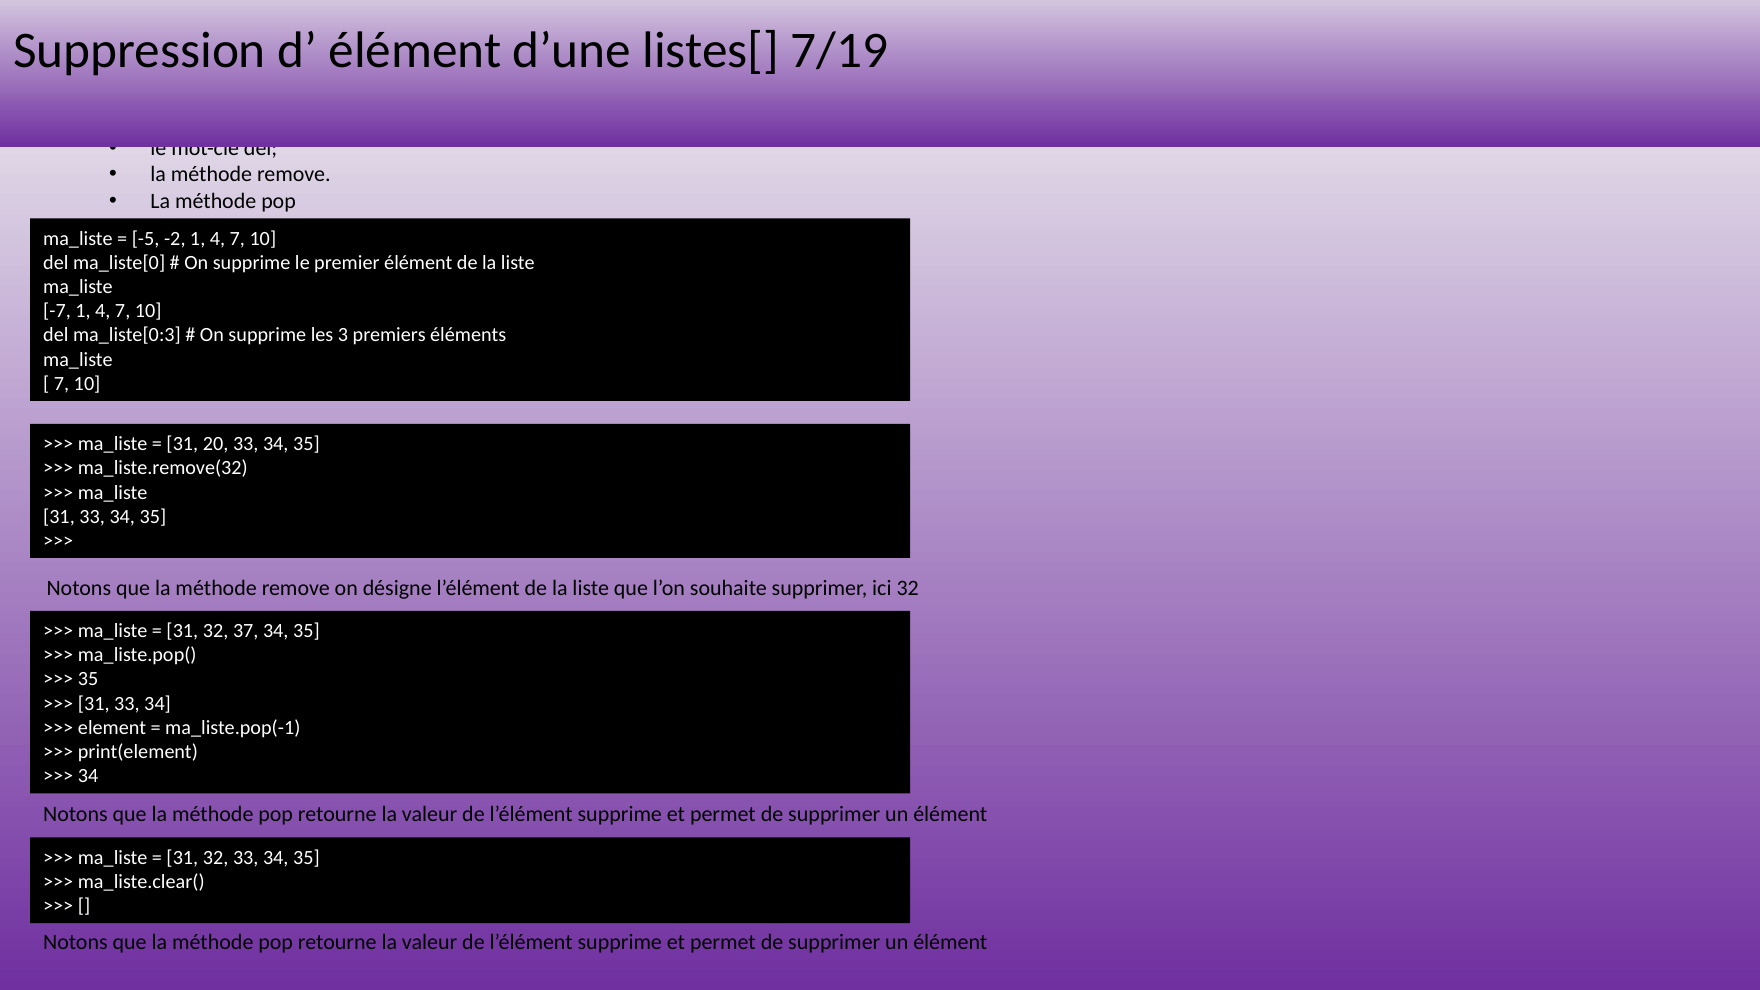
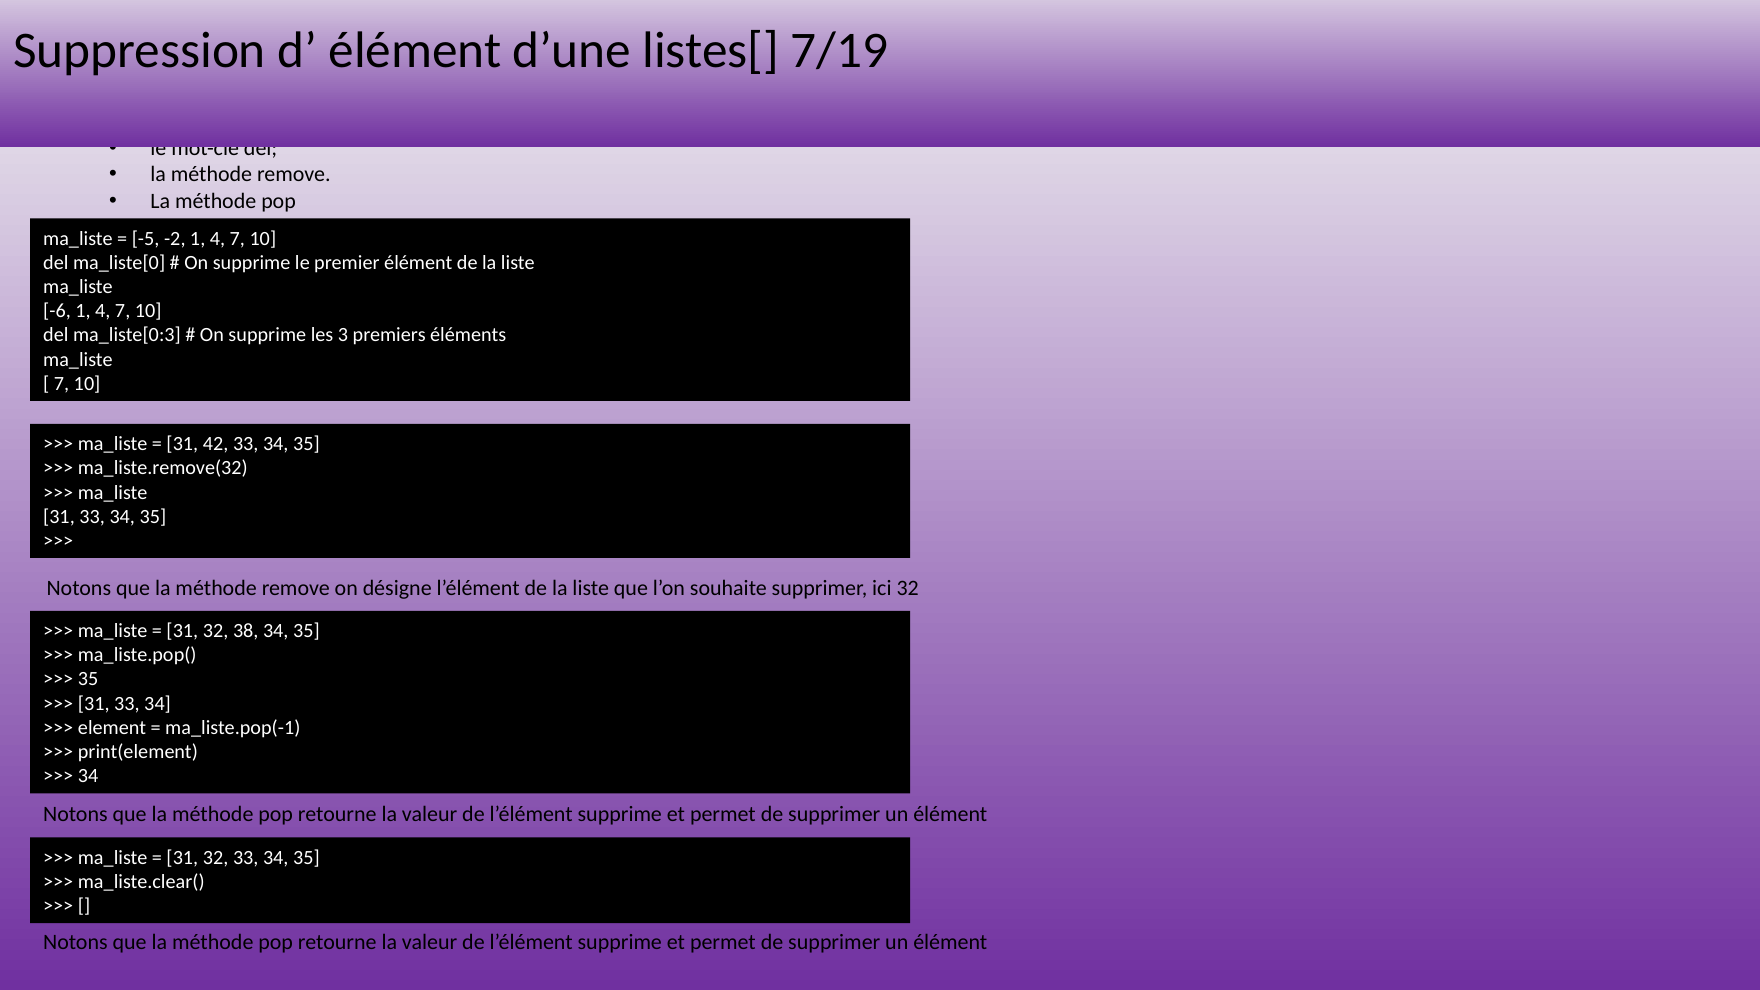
-7: -7 -> -6
20: 20 -> 42
37: 37 -> 38
